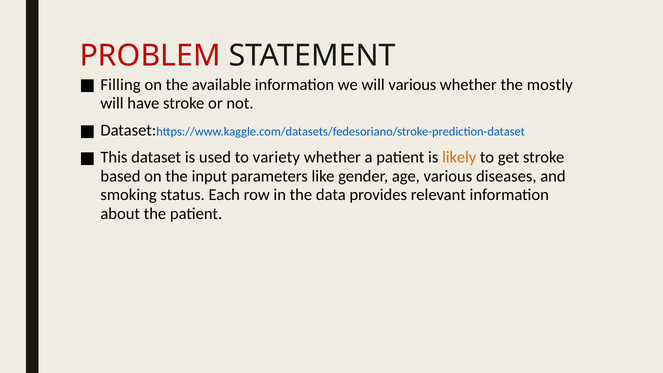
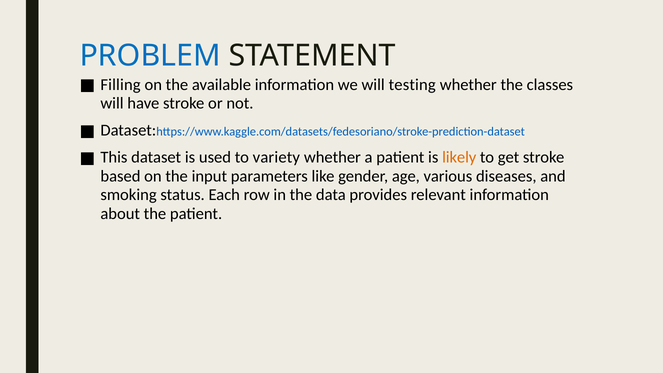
PROBLEM colour: red -> blue
will various: various -> testing
mostly: mostly -> classes
